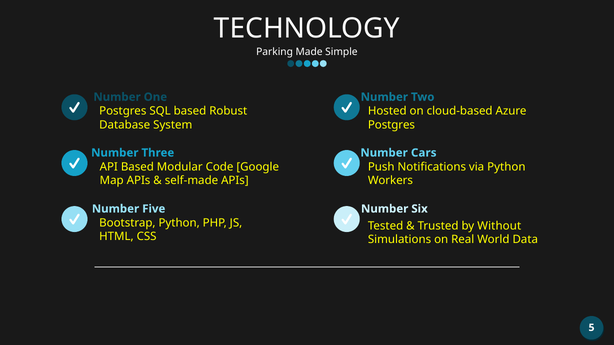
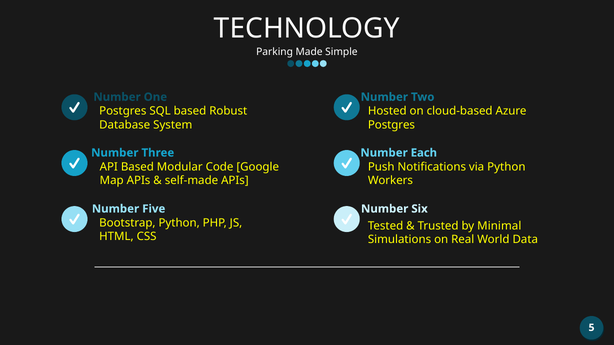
Cars: Cars -> Each
Without: Without -> Minimal
